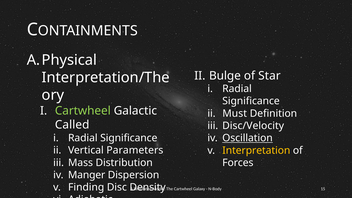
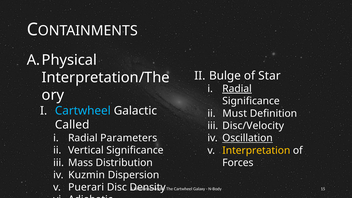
Radial at (237, 89) underline: none -> present
Cartwheel at (83, 111) colour: light green -> light blue
Significance at (129, 138): Significance -> Parameters
Vertical Parameters: Parameters -> Significance
Manger: Manger -> Kuzmin
Finding: Finding -> Puerari
